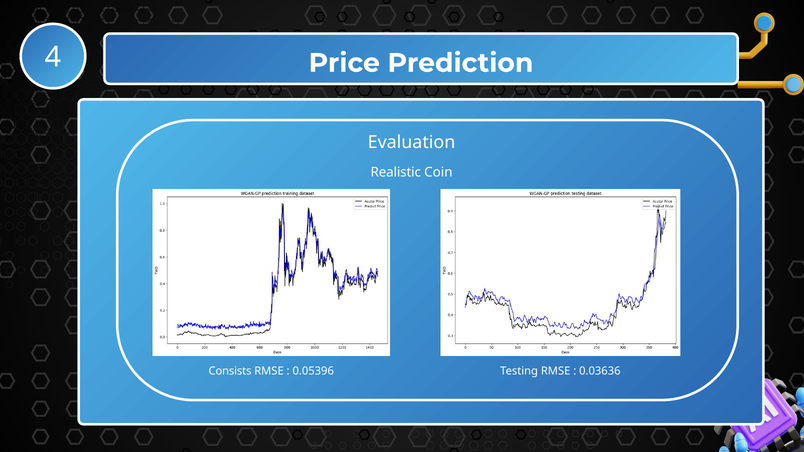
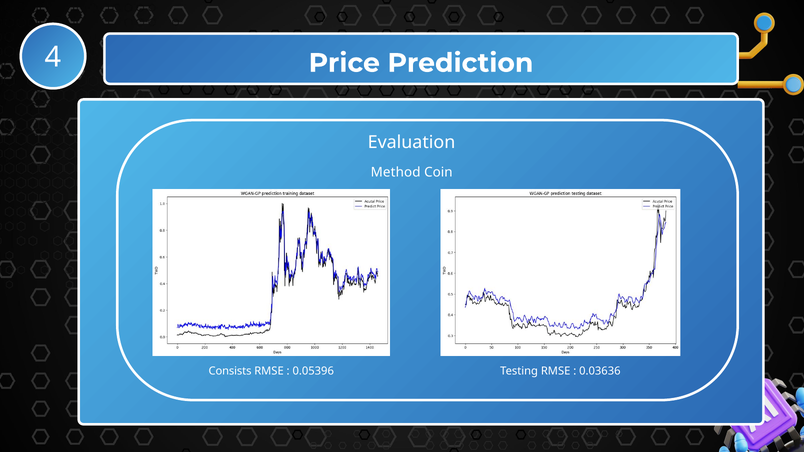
Realistic: Realistic -> Method
